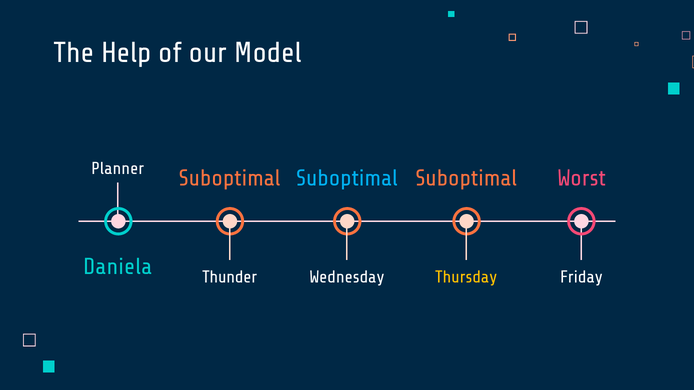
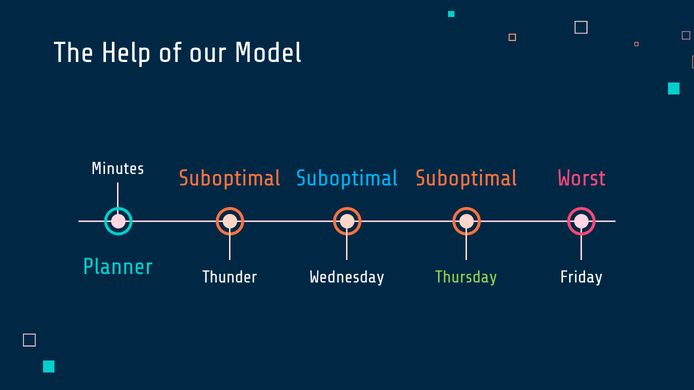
Planner: Planner -> Minutes
Daniela: Daniela -> Planner
Thursday colour: yellow -> light green
